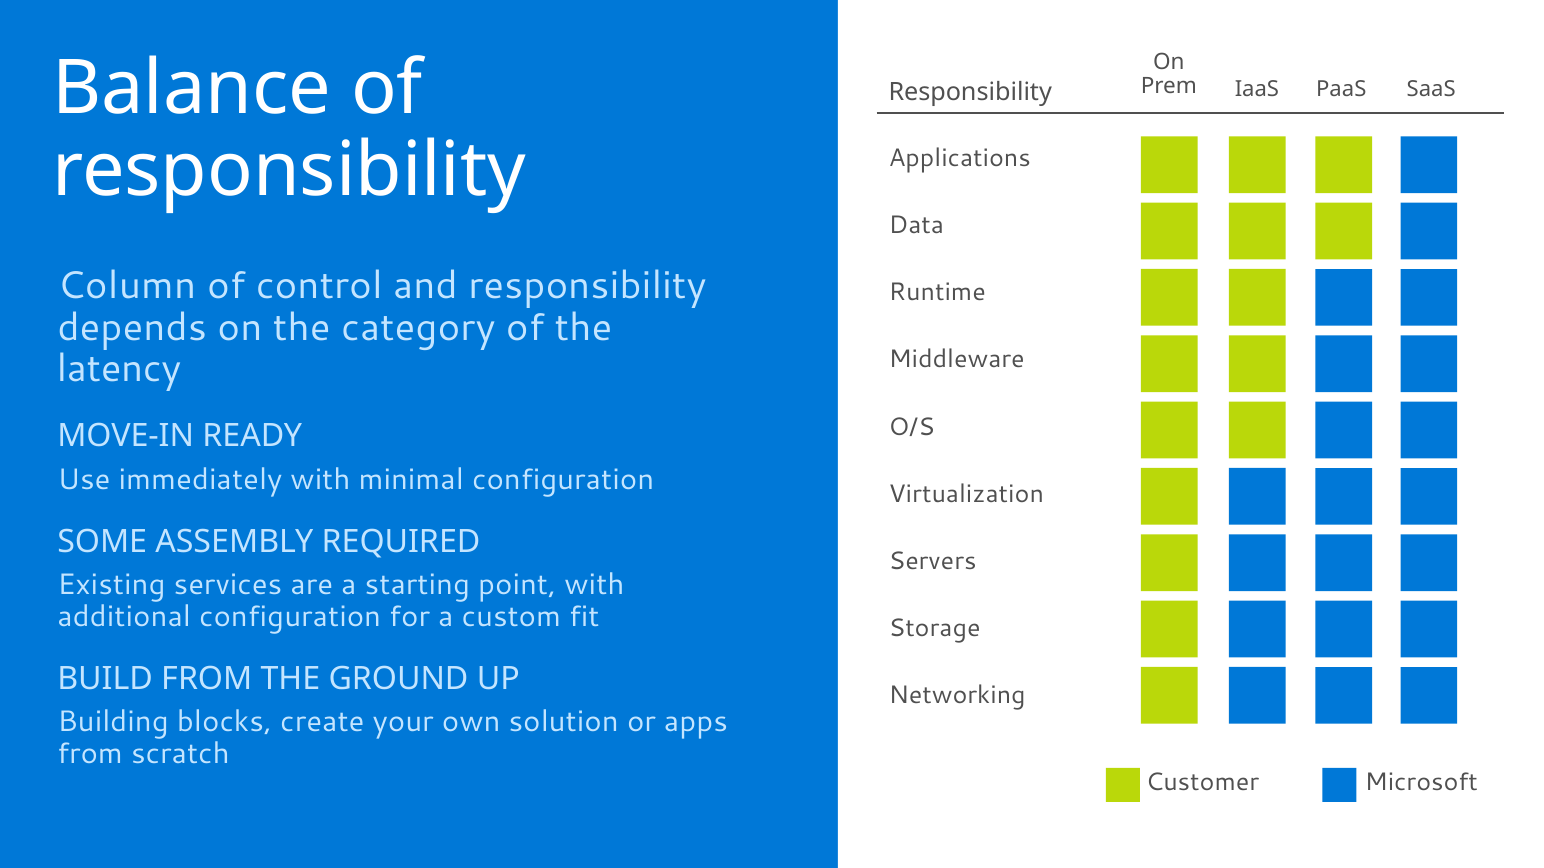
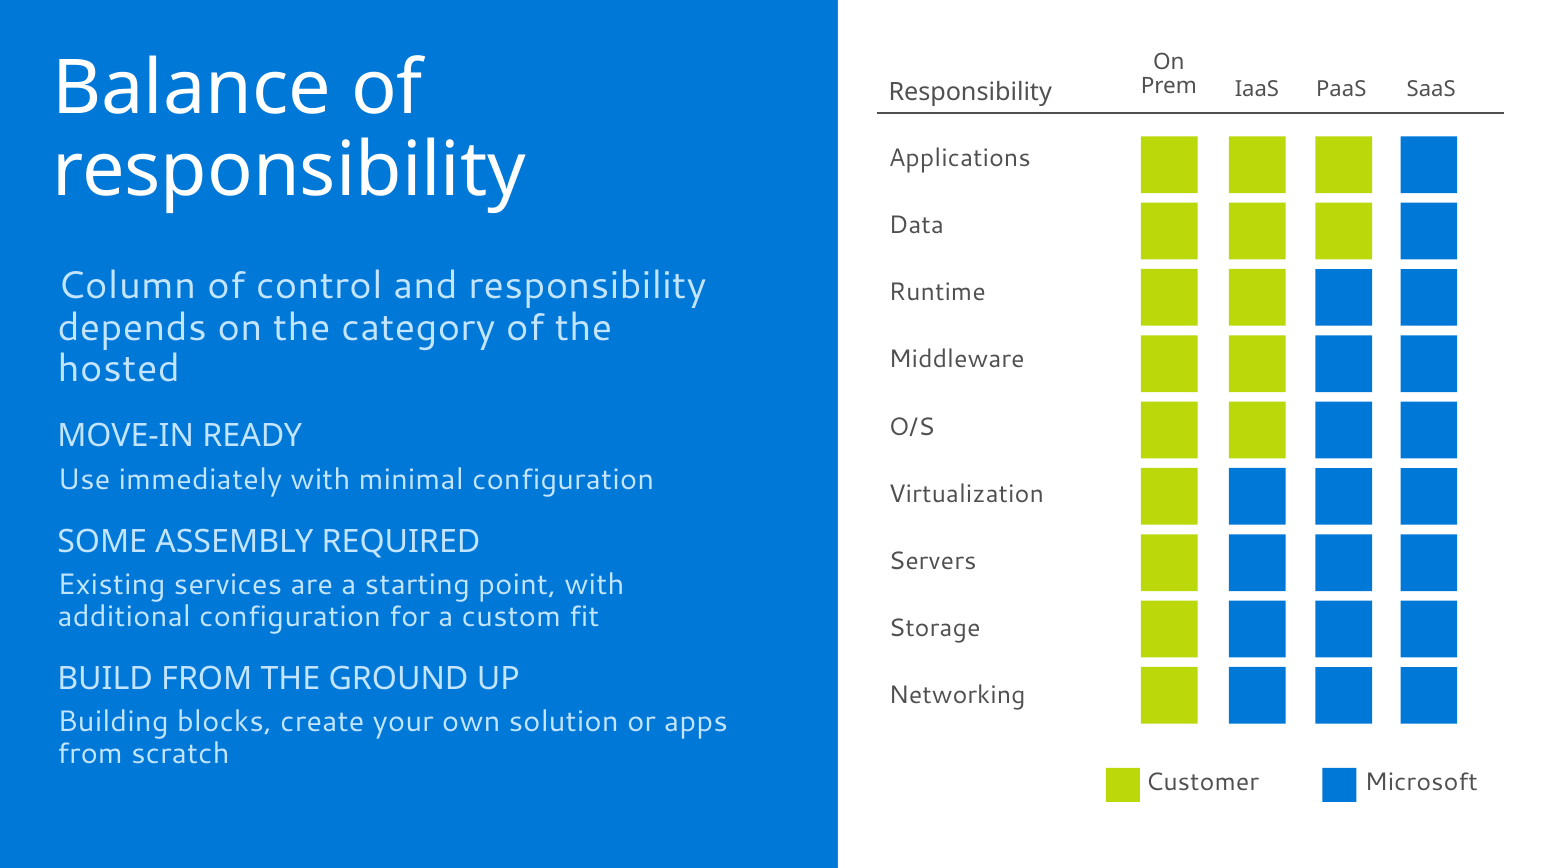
latency: latency -> hosted
